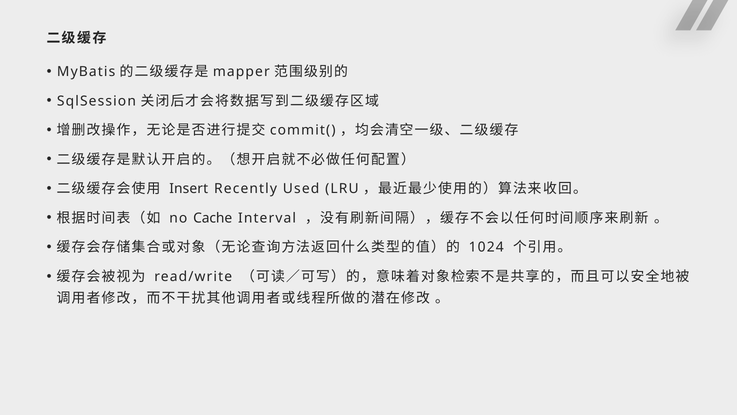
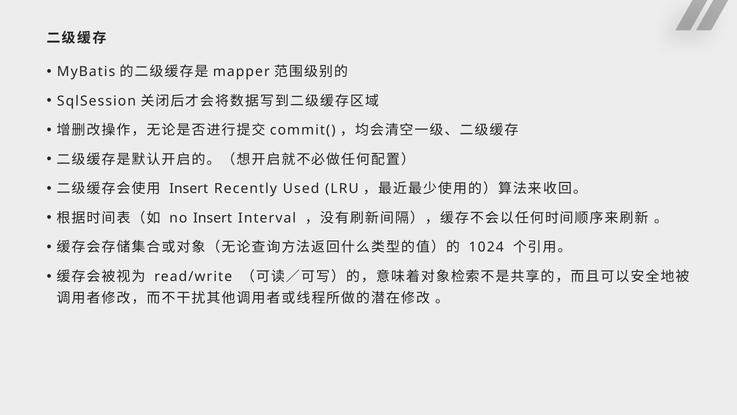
no Cache: Cache -> Insert
